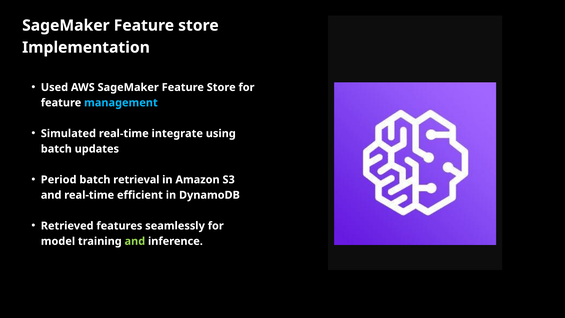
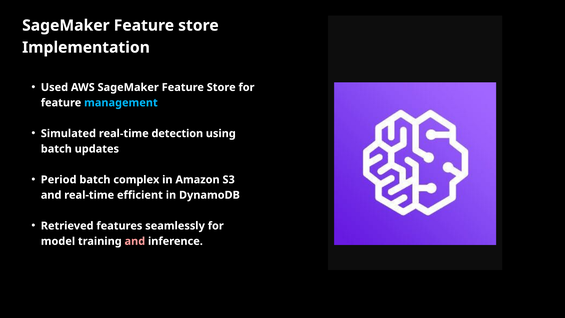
integrate: integrate -> detection
retrieval: retrieval -> complex
and at (135, 241) colour: light green -> pink
